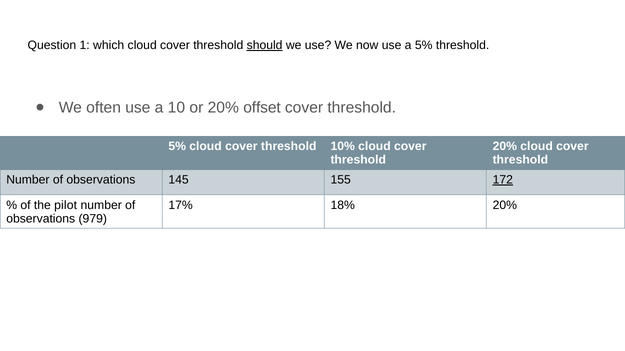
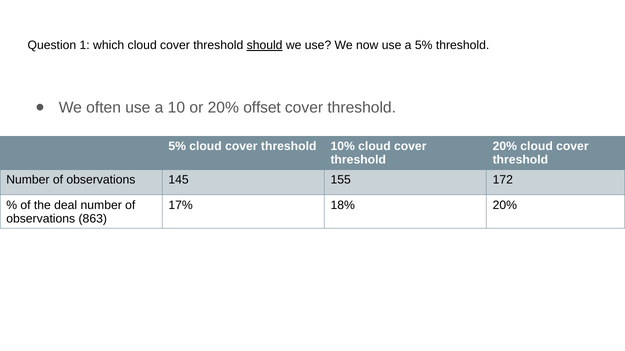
172 underline: present -> none
pilot: pilot -> deal
979: 979 -> 863
